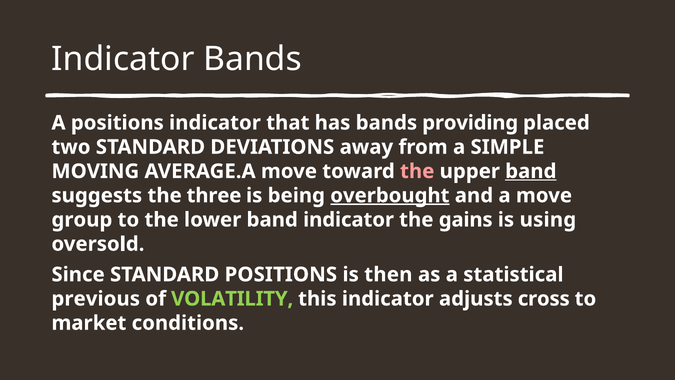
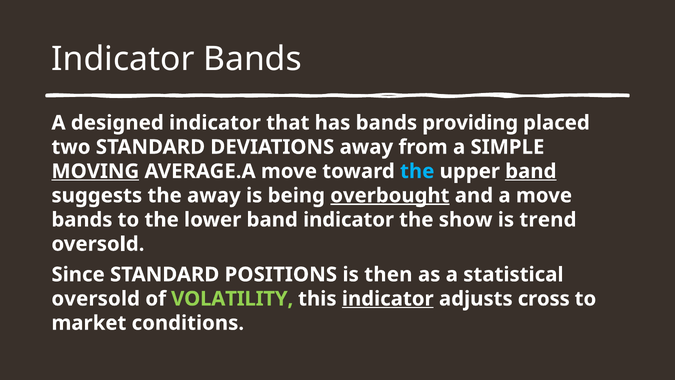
A positions: positions -> designed
MOVING underline: none -> present
the at (417, 171) colour: pink -> light blue
the three: three -> away
group at (82, 220): group -> bands
gains: gains -> show
using: using -> trend
previous at (96, 299): previous -> oversold
indicator at (388, 299) underline: none -> present
